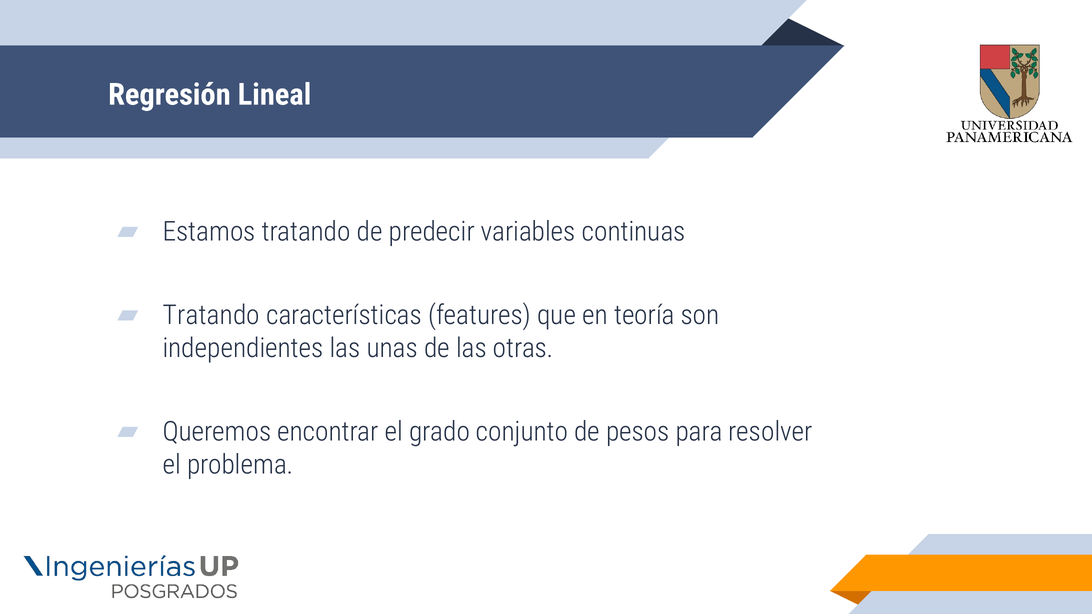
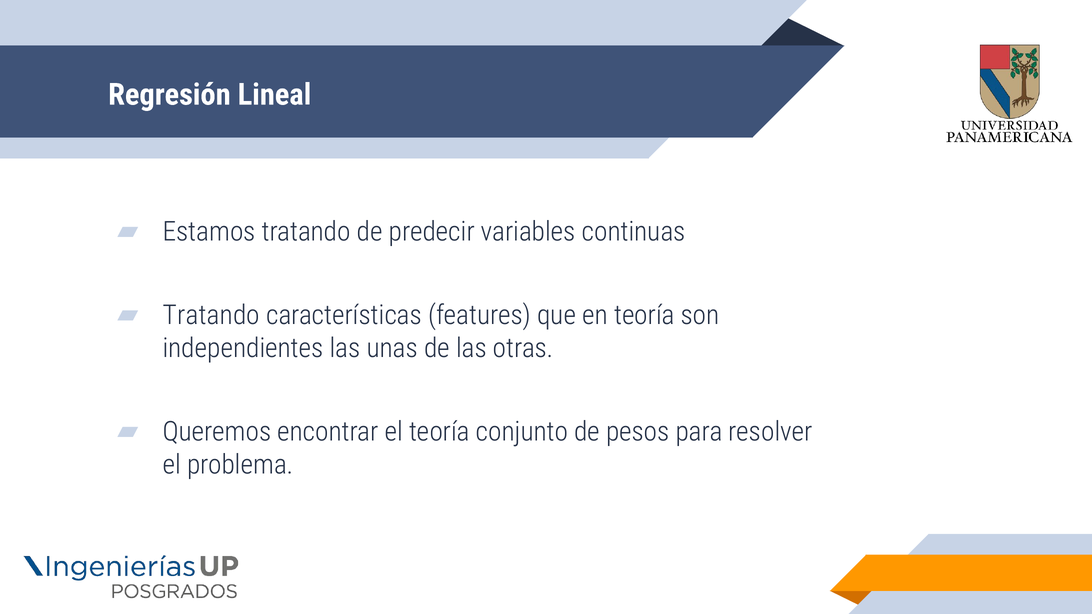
el grado: grado -> teoría
